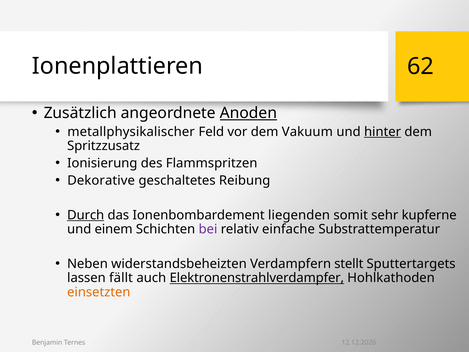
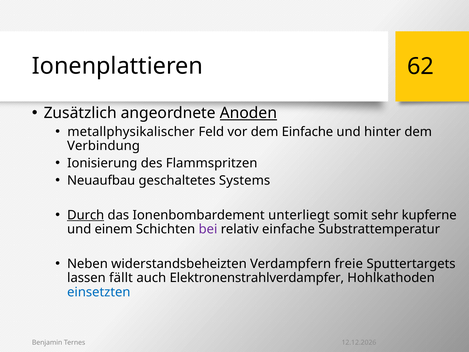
dem Vakuum: Vakuum -> Einfache
hinter underline: present -> none
Spritzzusatz: Spritzzusatz -> Verbindung
Dekorative: Dekorative -> Neuaufbau
Reibung: Reibung -> Systems
liegenden: liegenden -> unterliegt
stellt: stellt -> freie
Elektronenstrahlverdampfer underline: present -> none
einsetzten colour: orange -> blue
